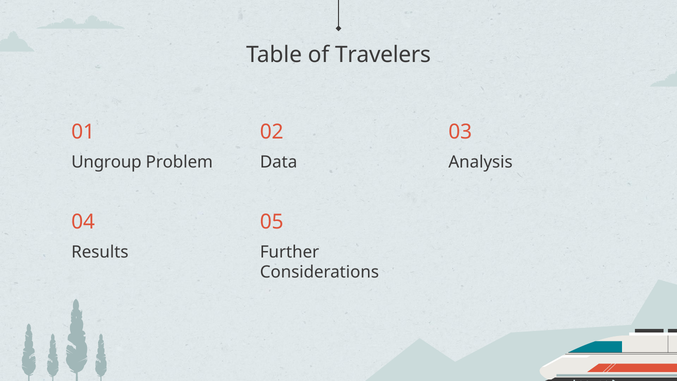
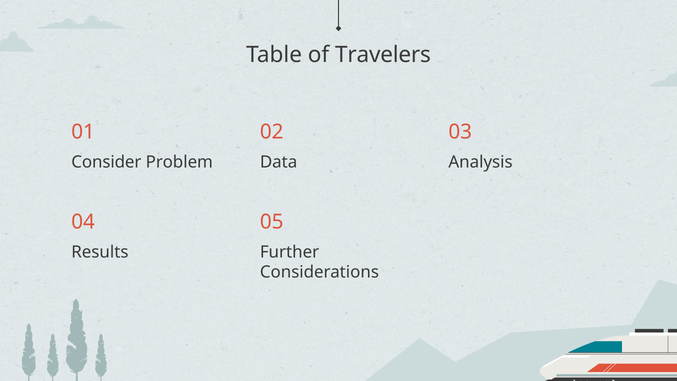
Ungroup: Ungroup -> Consider
